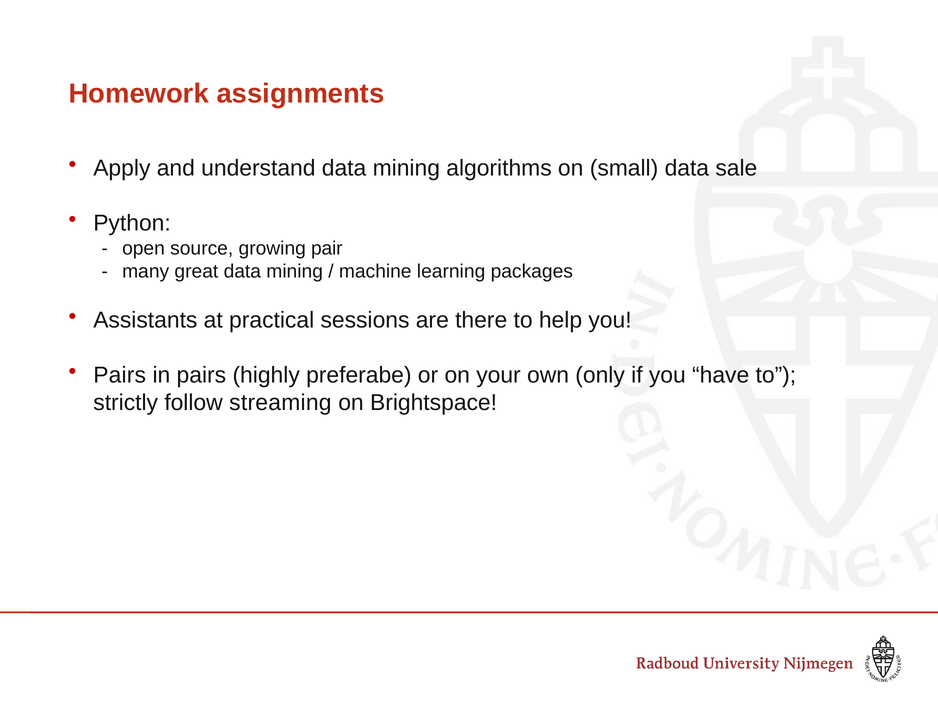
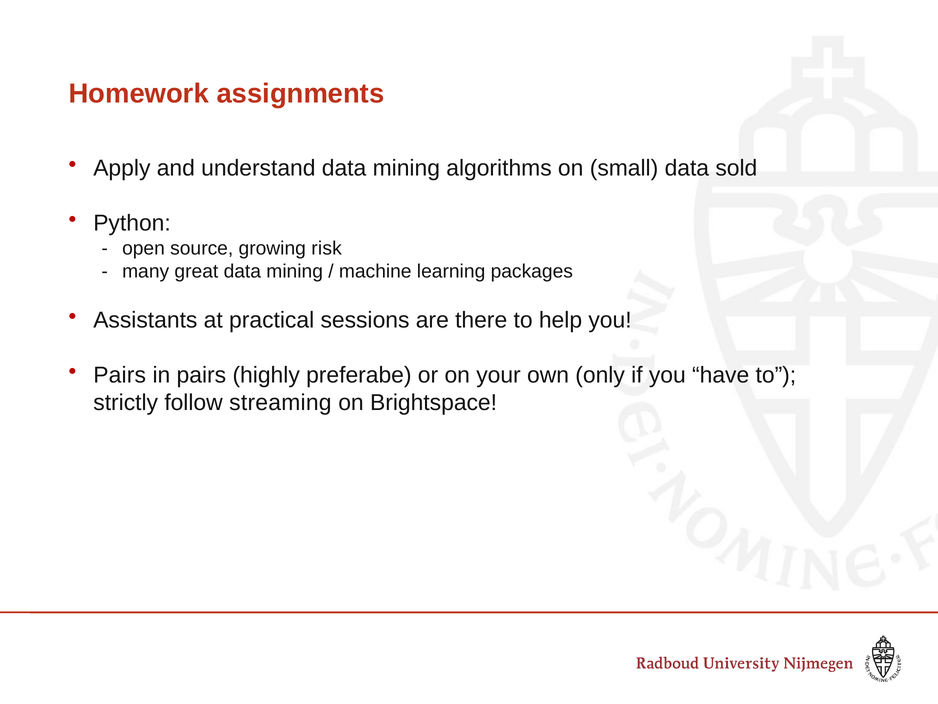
sale: sale -> sold
pair: pair -> risk
